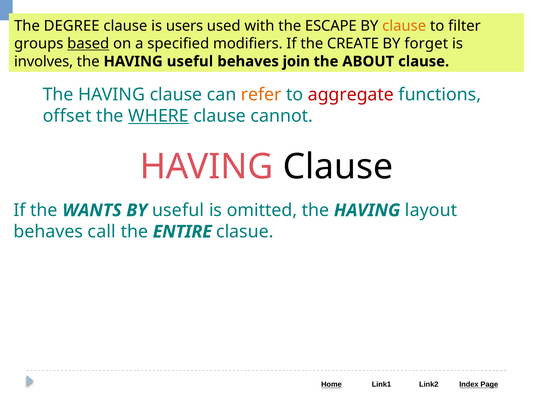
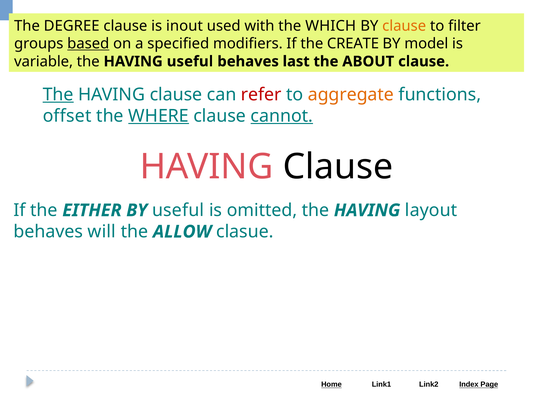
users: users -> inout
ESCAPE: ESCAPE -> WHICH
forget: forget -> model
involves: involves -> variable
join: join -> last
The at (58, 94) underline: none -> present
refer colour: orange -> red
aggregate colour: red -> orange
cannot underline: none -> present
WANTS: WANTS -> EITHER
call: call -> will
ENTIRE: ENTIRE -> ALLOW
